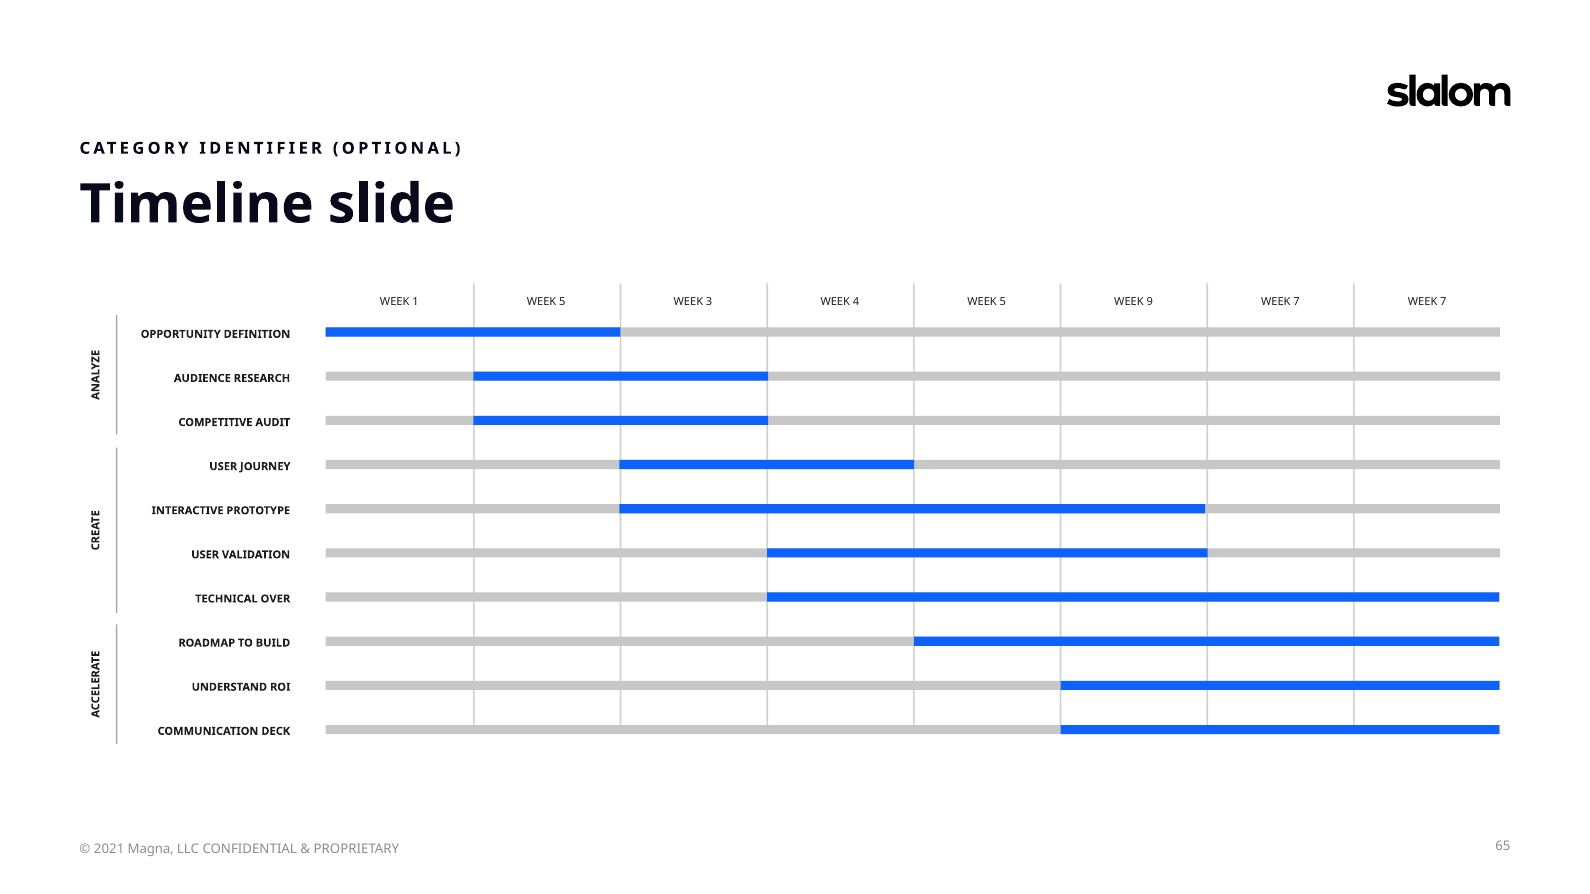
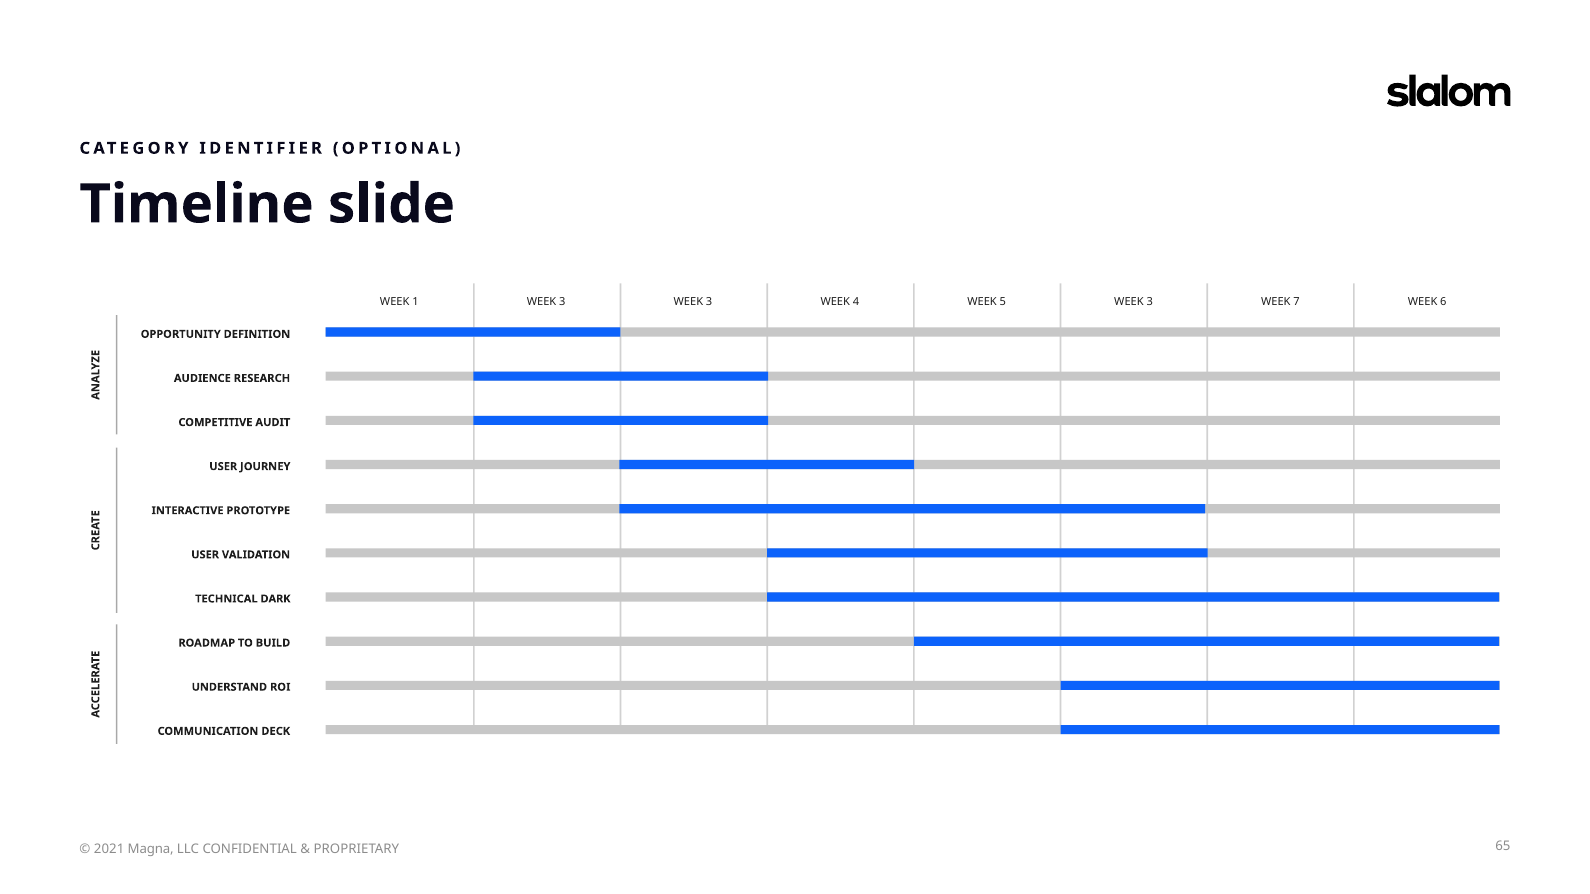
1 WEEK 5: 5 -> 3
5 WEEK 9: 9 -> 3
7 WEEK 7: 7 -> 6
OVER: OVER -> DARK
